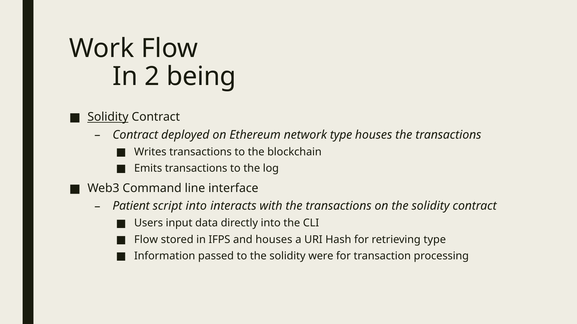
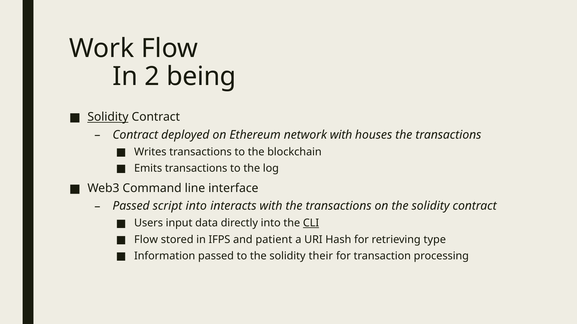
network type: type -> with
Patient at (131, 206): Patient -> Passed
CLI underline: none -> present
and houses: houses -> patient
were: were -> their
